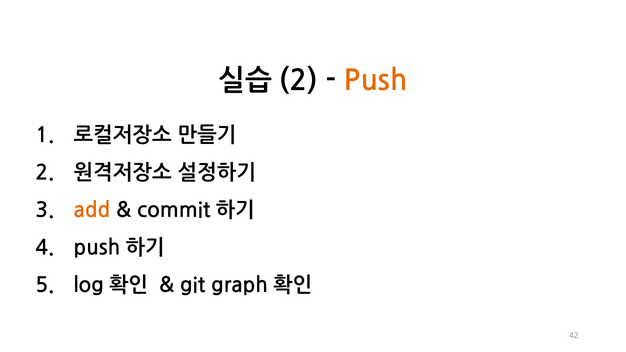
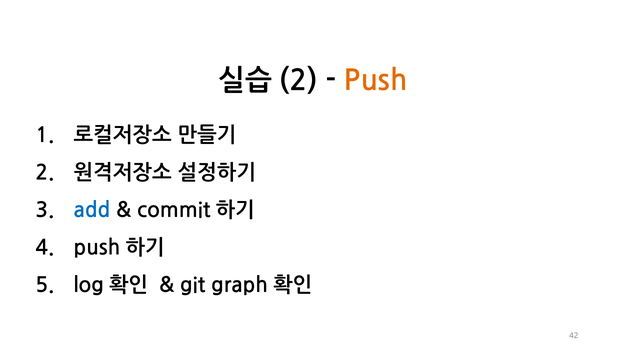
add colour: orange -> blue
